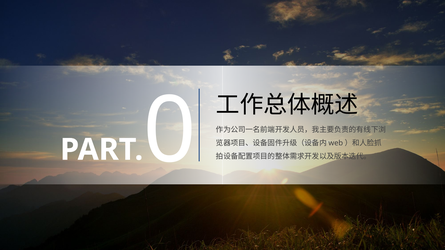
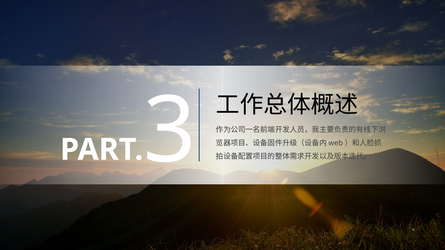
0: 0 -> 3
